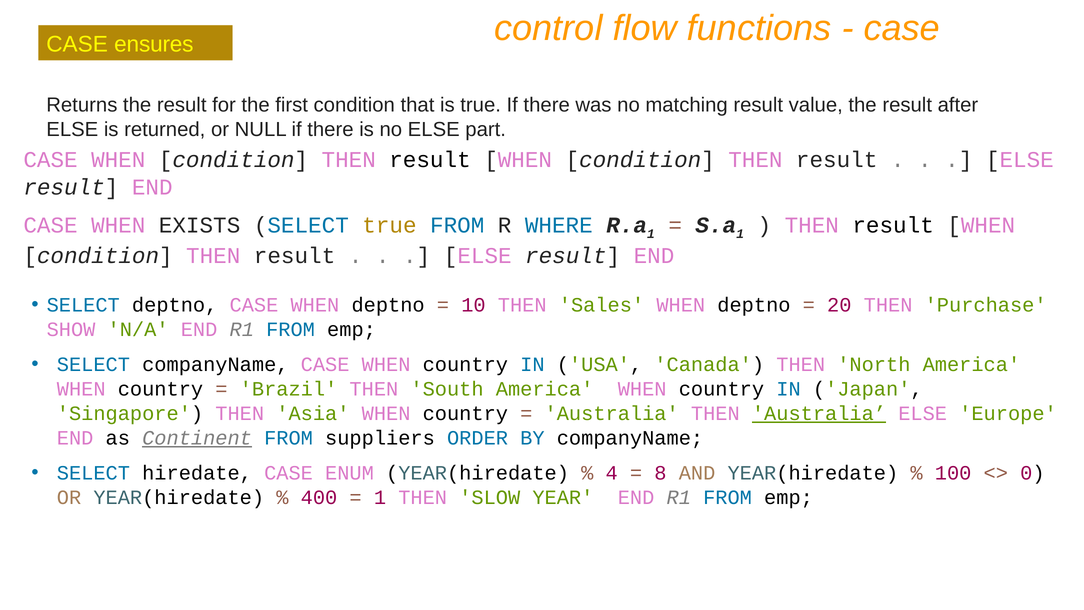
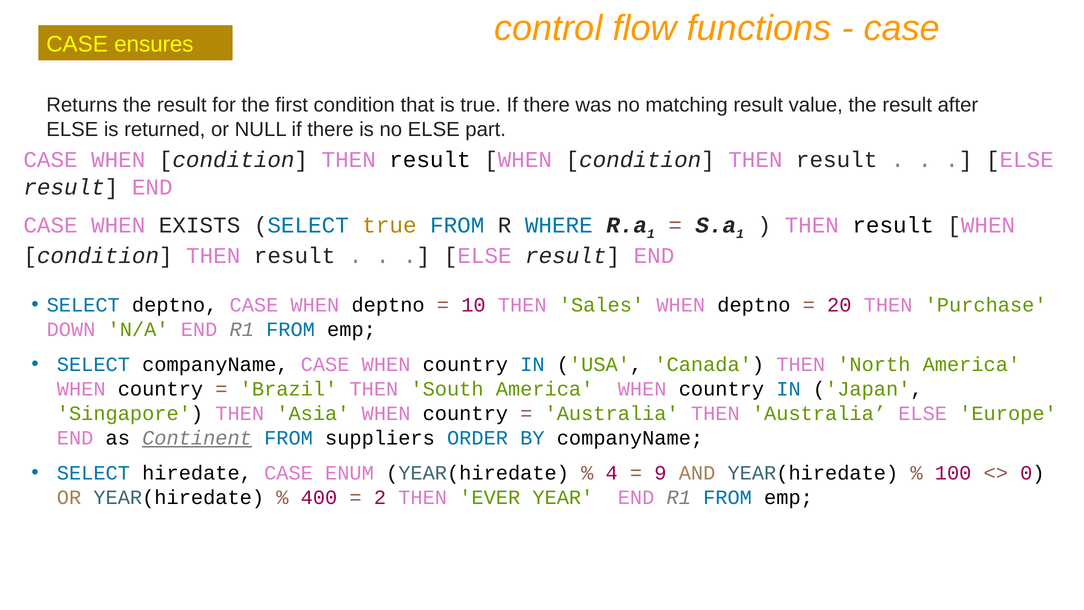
SHOW: SHOW -> DOWN
Australia at (819, 413) underline: present -> none
8: 8 -> 9
1 at (380, 497): 1 -> 2
SLOW: SLOW -> EVER
